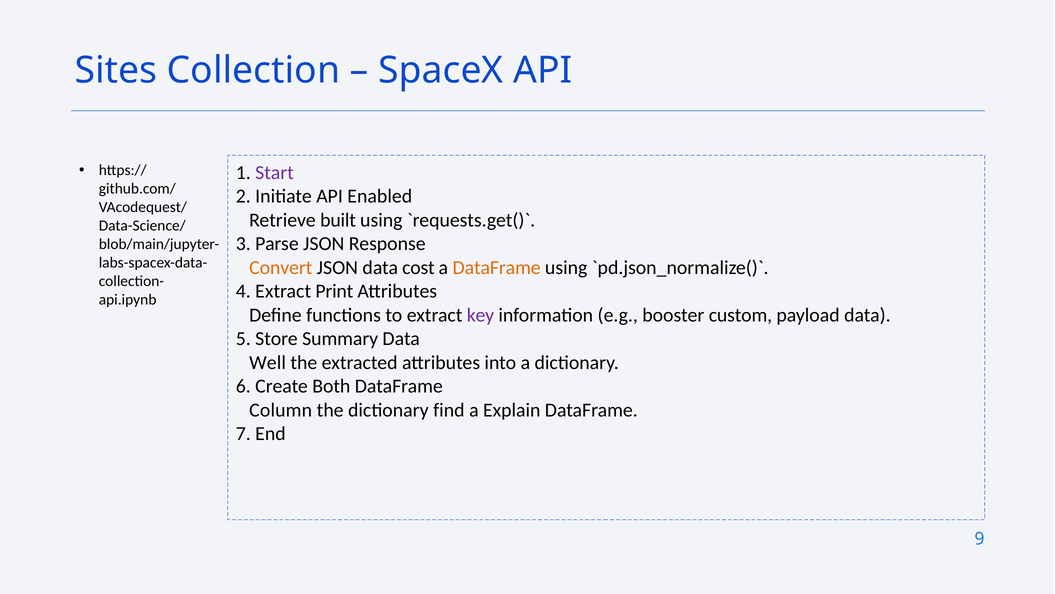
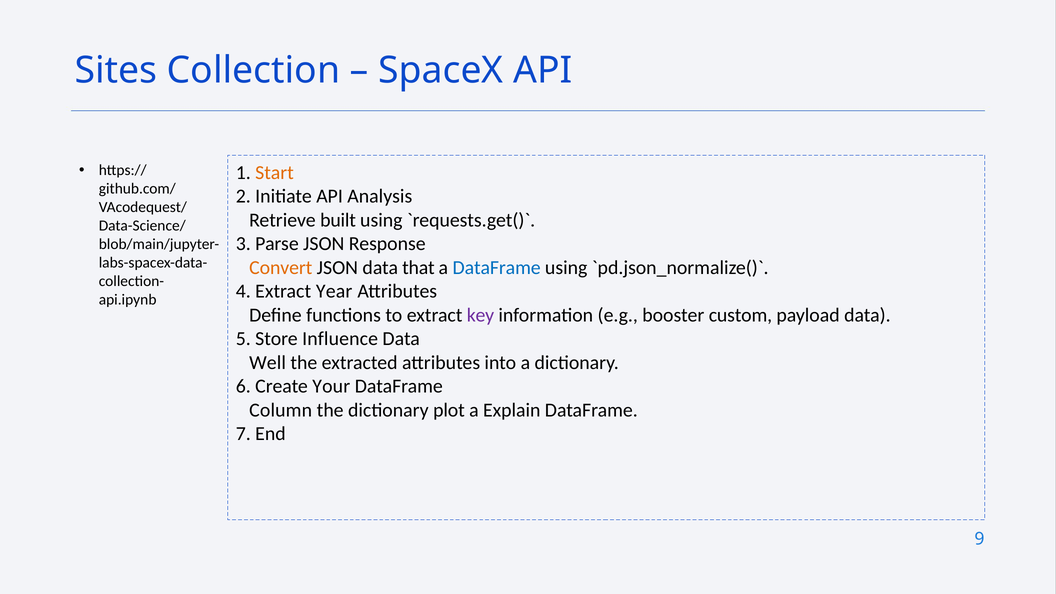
Start colour: purple -> orange
Enabled: Enabled -> Analysis
cost: cost -> that
DataFrame at (497, 268) colour: orange -> blue
Print: Print -> Year
Summary: Summary -> Influence
Both: Both -> Your
find: find -> plot
